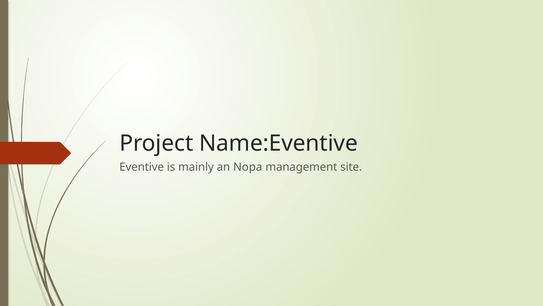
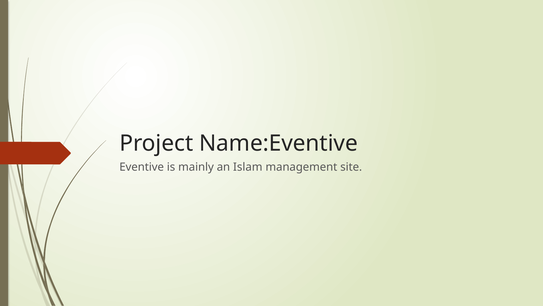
Nopa: Nopa -> Islam
